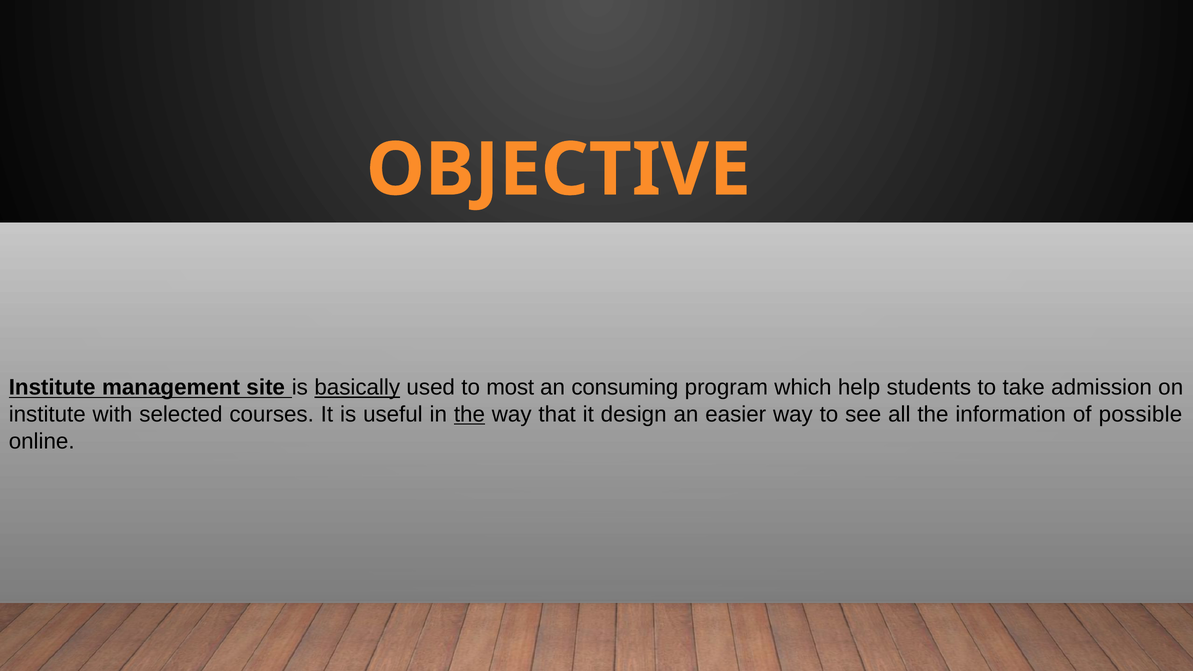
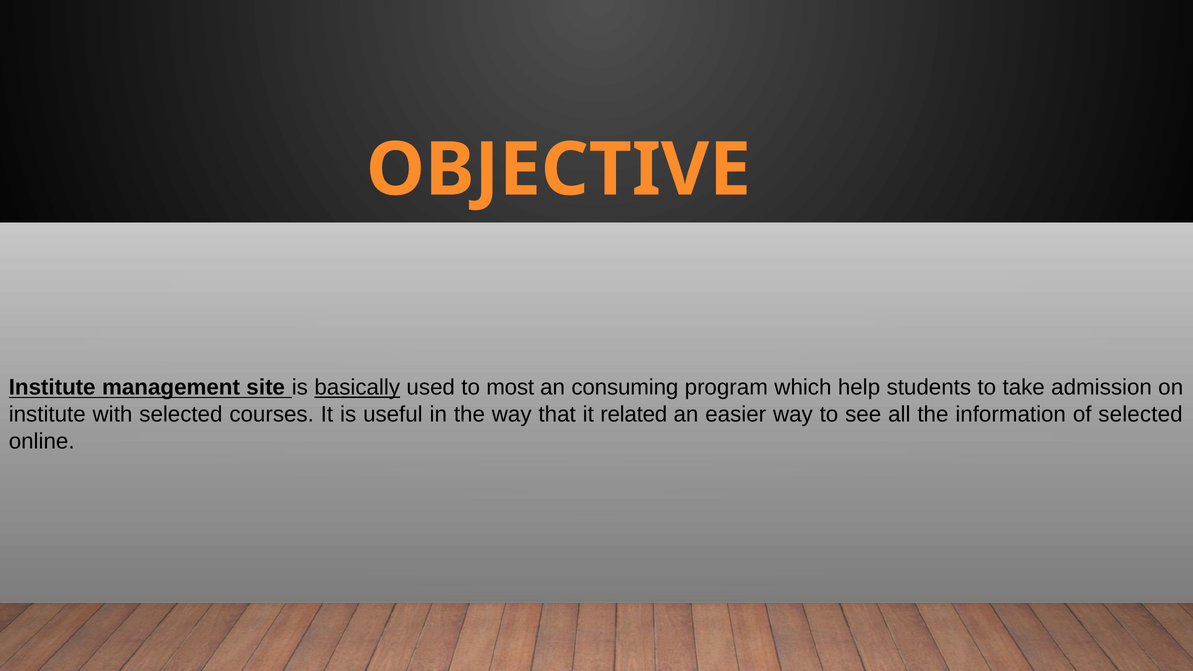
the at (469, 414) underline: present -> none
design: design -> related
of possible: possible -> selected
